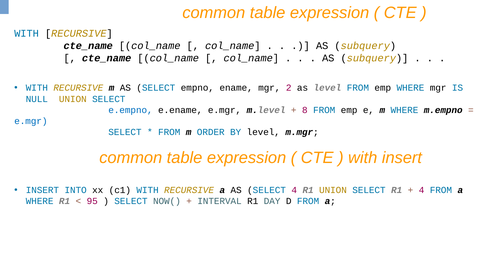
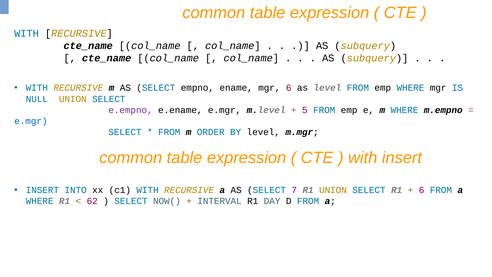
mgr 2: 2 -> 6
e.empno colour: blue -> purple
8: 8 -> 5
SELECT 4: 4 -> 7
4 at (422, 190): 4 -> 6
95: 95 -> 62
